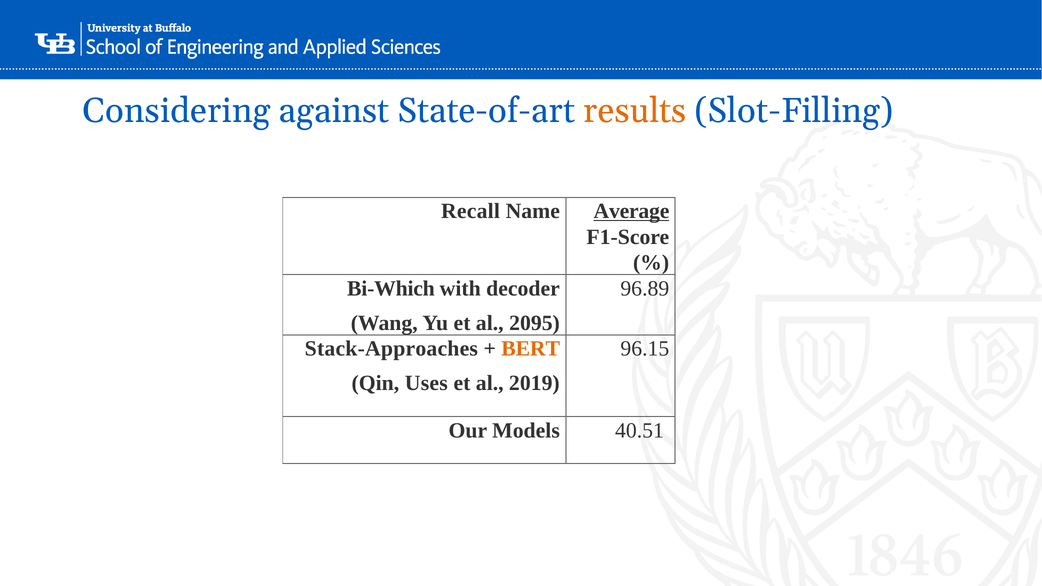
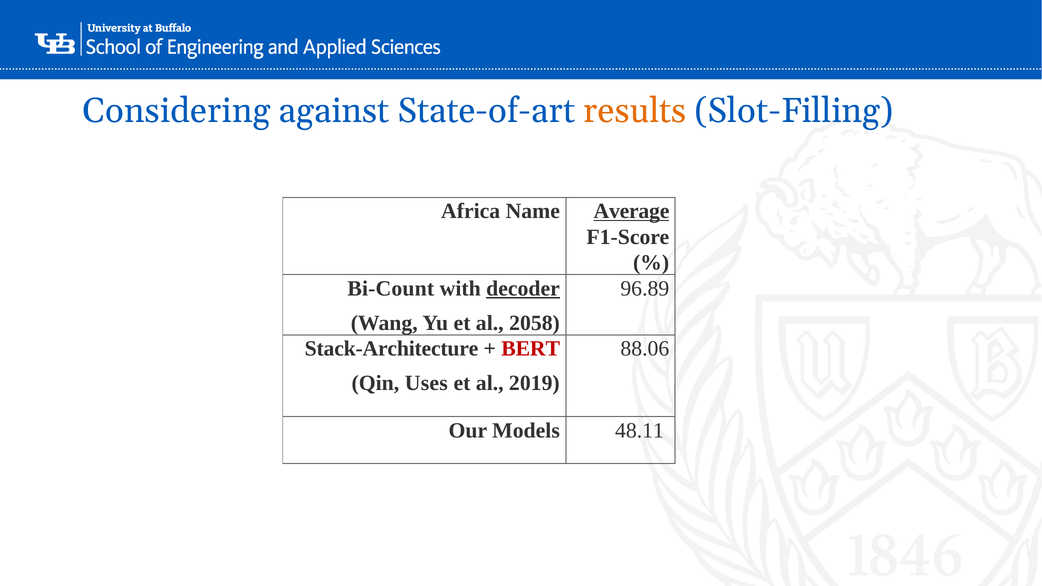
Recall: Recall -> Africa
Bi-Which: Bi-Which -> Bi-Count
decoder underline: none -> present
2095: 2095 -> 2058
Stack-Approaches: Stack-Approaches -> Stack-Architecture
BERT colour: orange -> red
96.15: 96.15 -> 88.06
40.51: 40.51 -> 48.11
